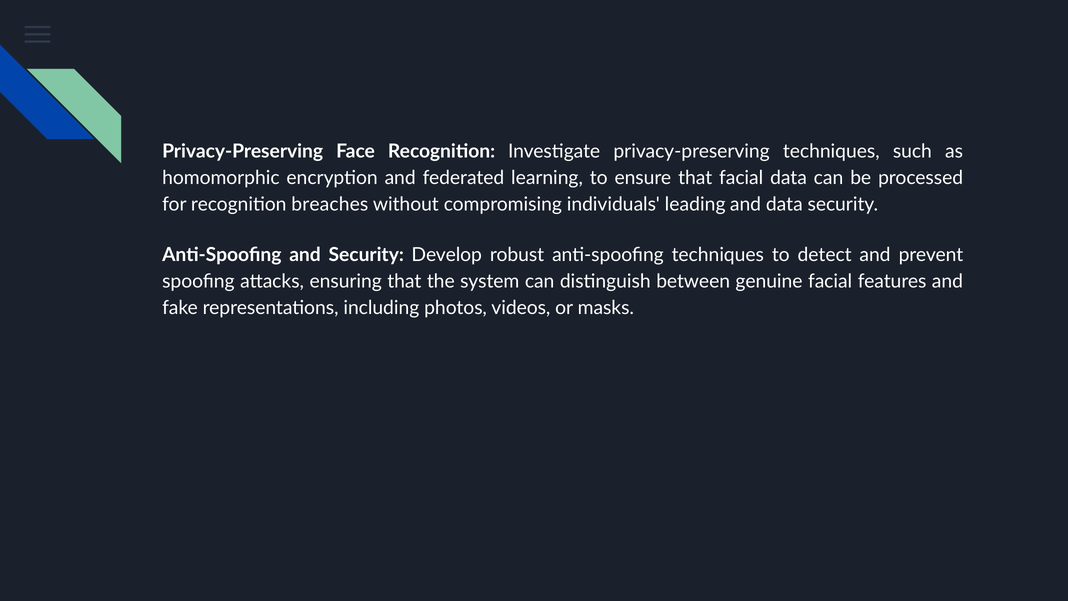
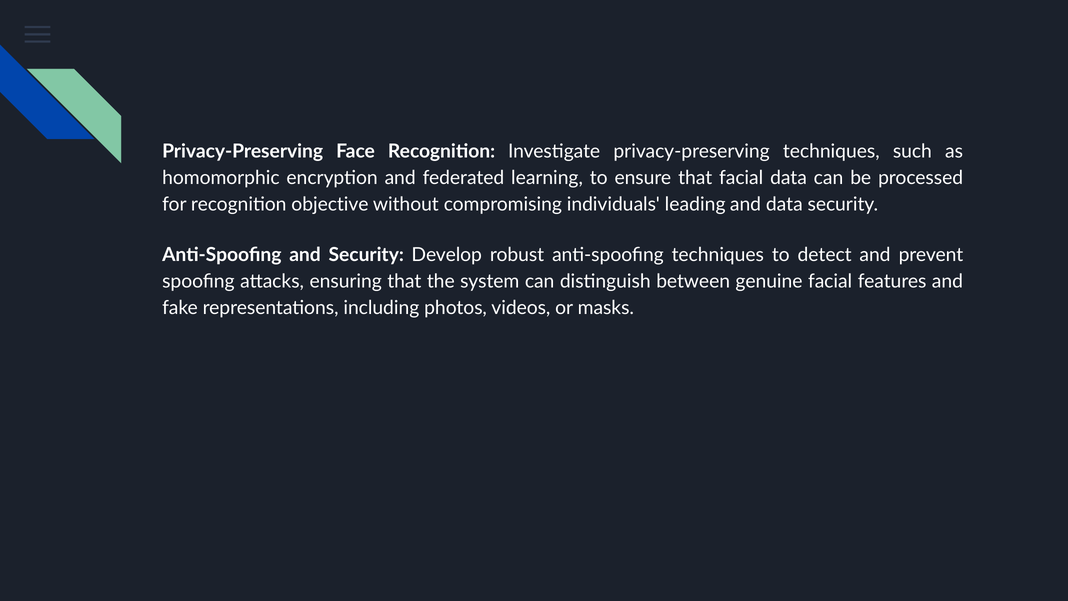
breaches: breaches -> objective
